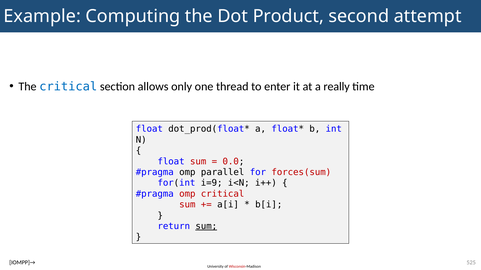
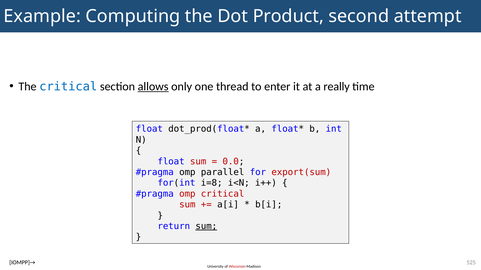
allows underline: none -> present
forces(sum: forces(sum -> export(sum
i=9: i=9 -> i=8
